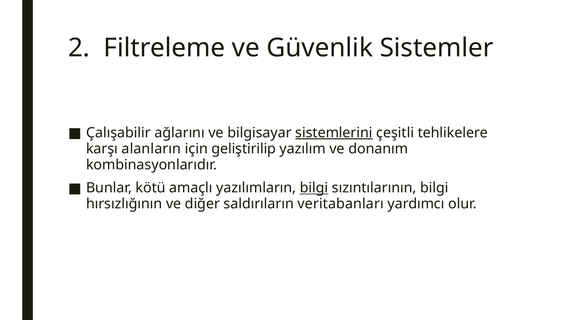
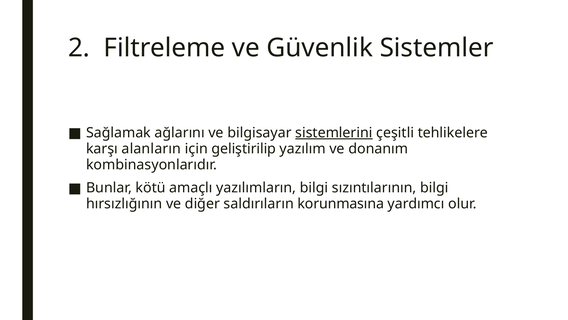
Çalışabilir: Çalışabilir -> Sağlamak
bilgi at (314, 188) underline: present -> none
veritabanları: veritabanları -> korunmasına
